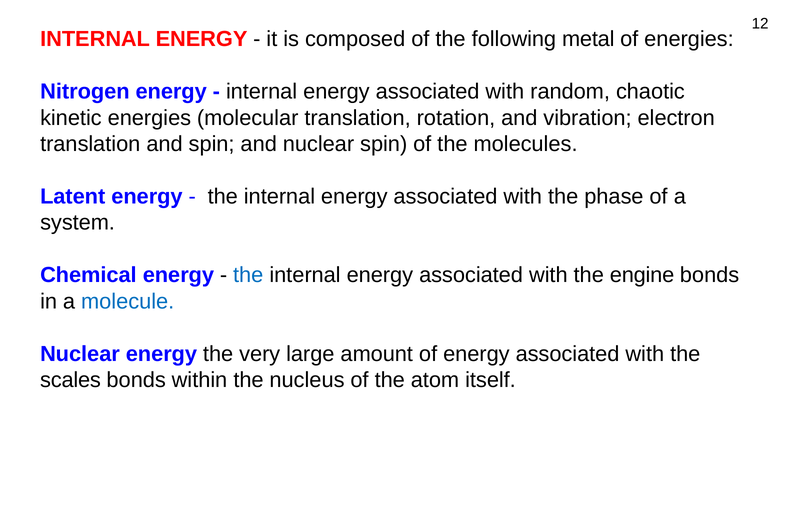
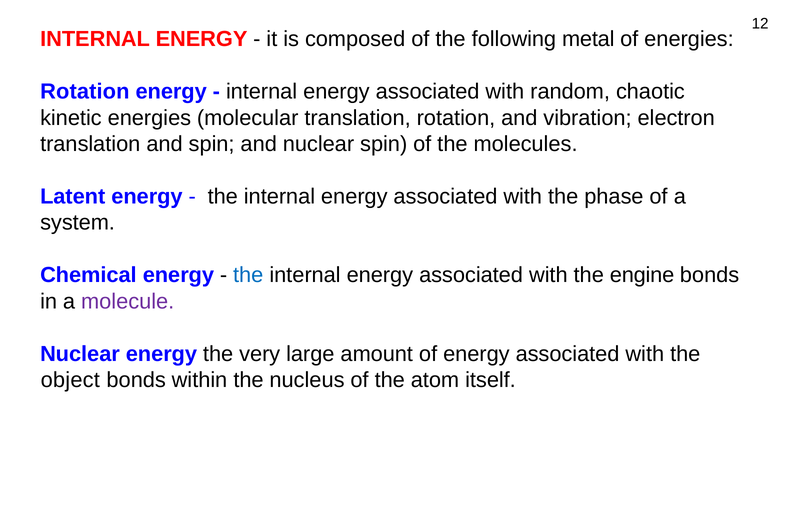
Nitrogen at (85, 92): Nitrogen -> Rotation
molecule colour: blue -> purple
scales: scales -> object
